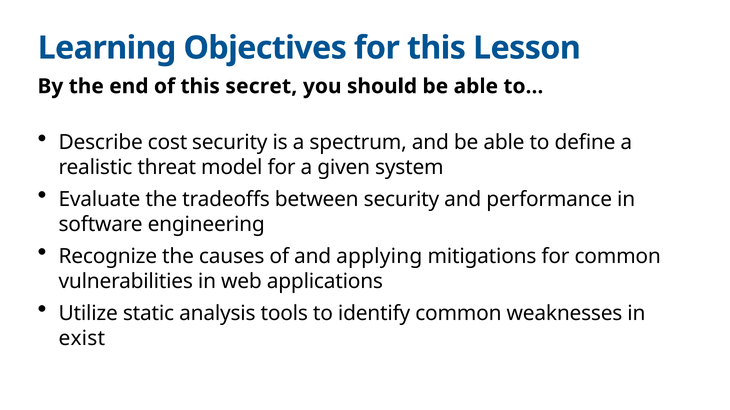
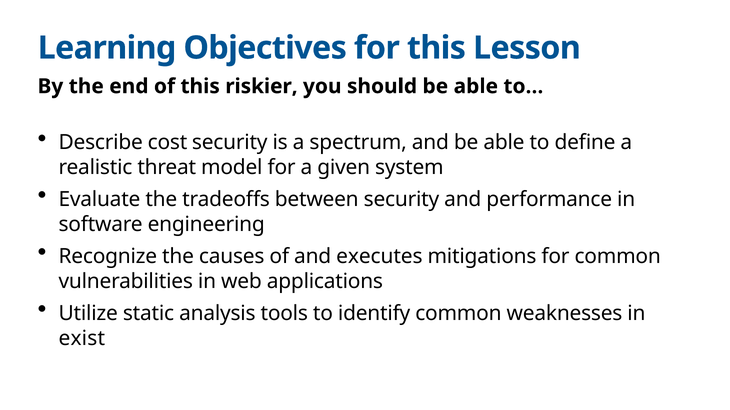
secret: secret -> riskier
applying: applying -> executes
